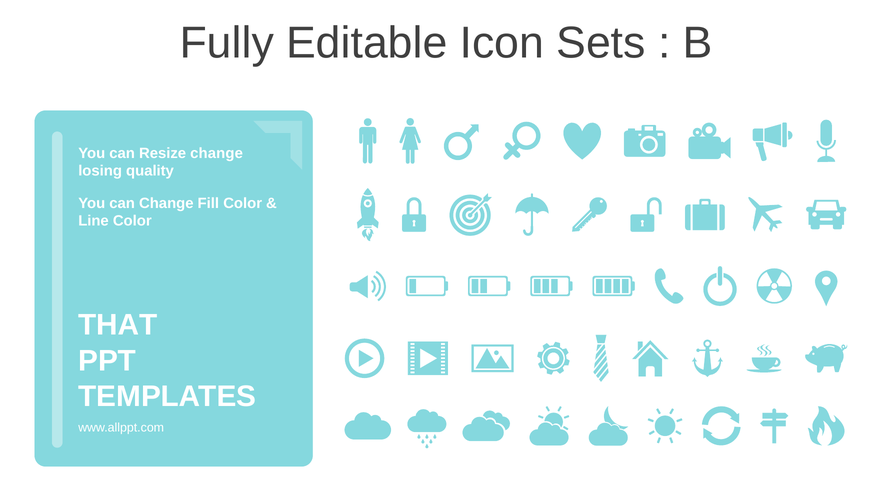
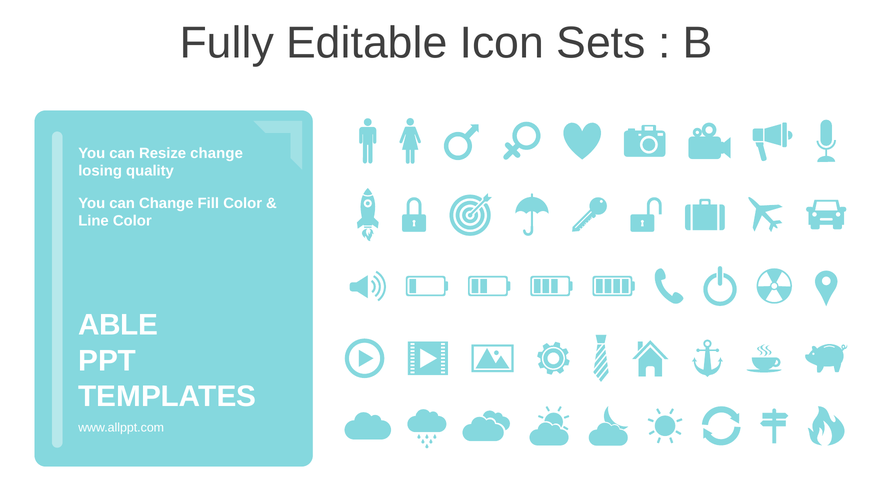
THAT: THAT -> ABLE
